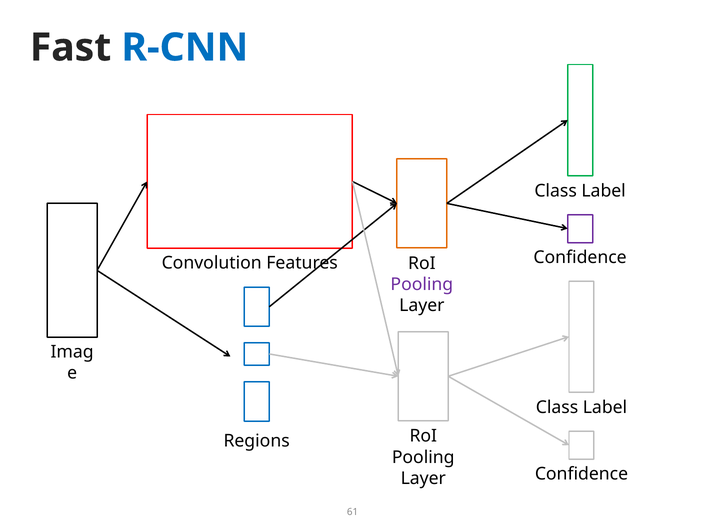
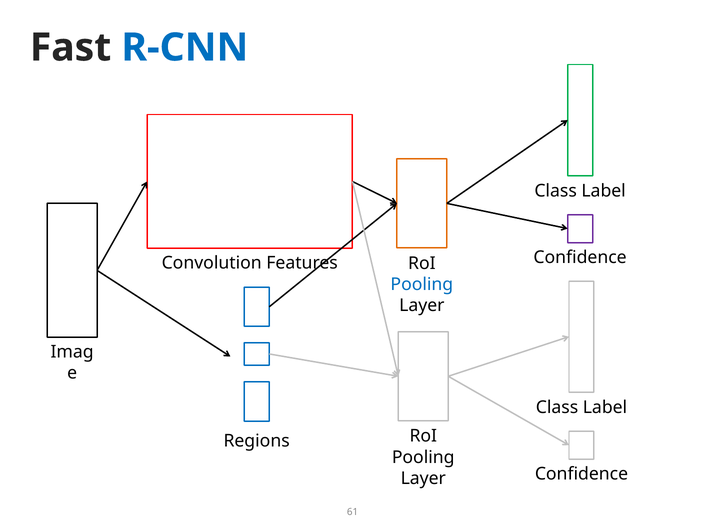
Pooling at (422, 284) colour: purple -> blue
